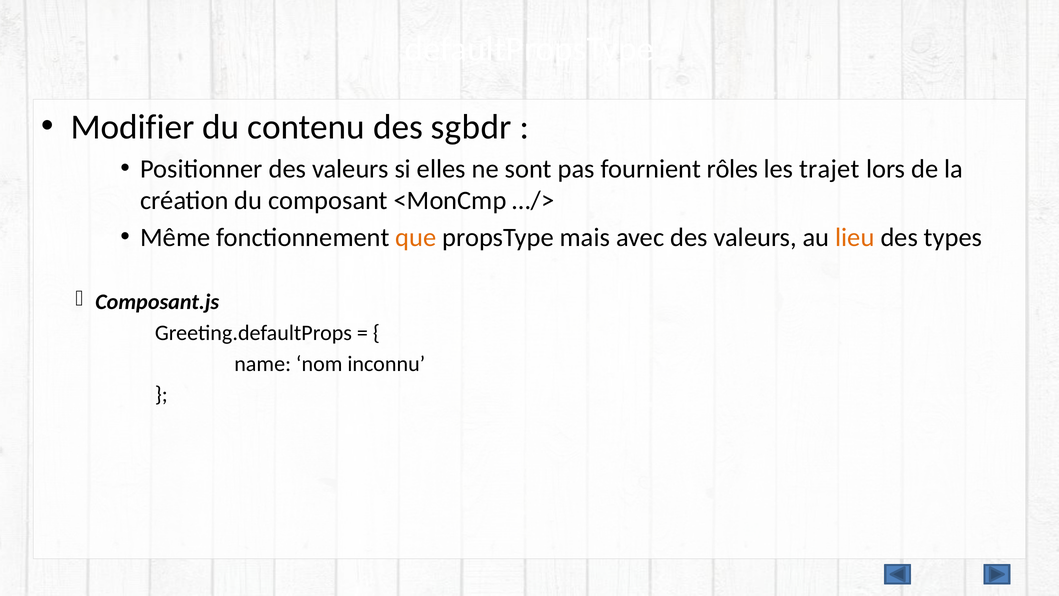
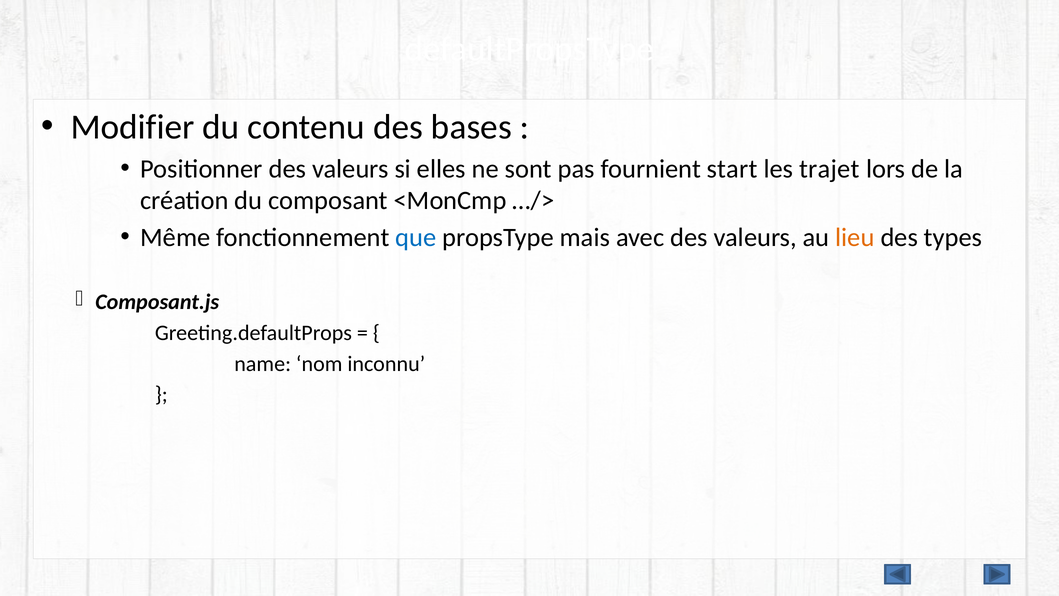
sgbdr: sgbdr -> bases
rôles: rôles -> start
que colour: orange -> blue
